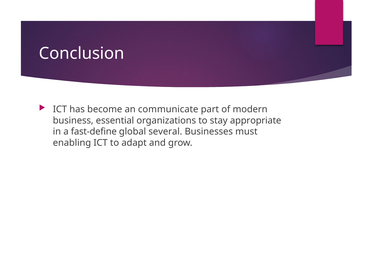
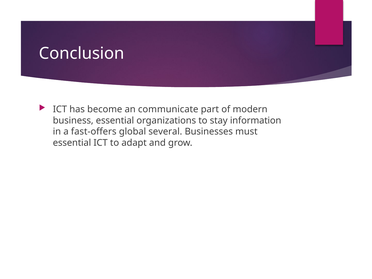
appropriate: appropriate -> information
fast-define: fast-define -> fast-offers
enabling at (72, 143): enabling -> essential
